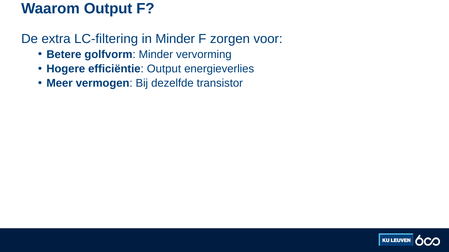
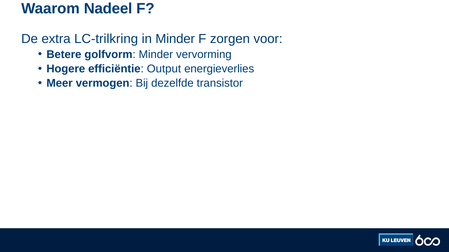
Waarom Output: Output -> Nadeel
LC-filtering: LC-filtering -> LC-trilkring
